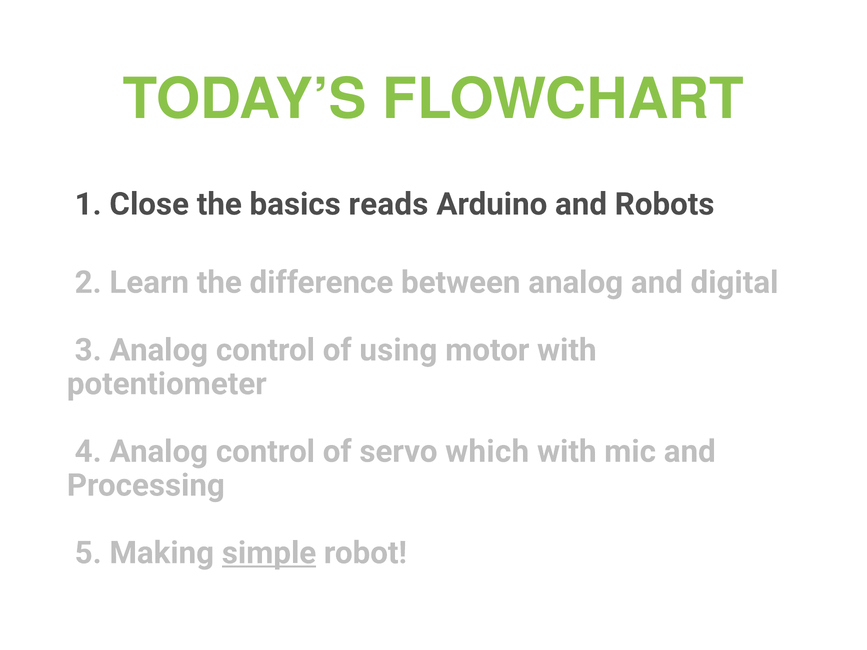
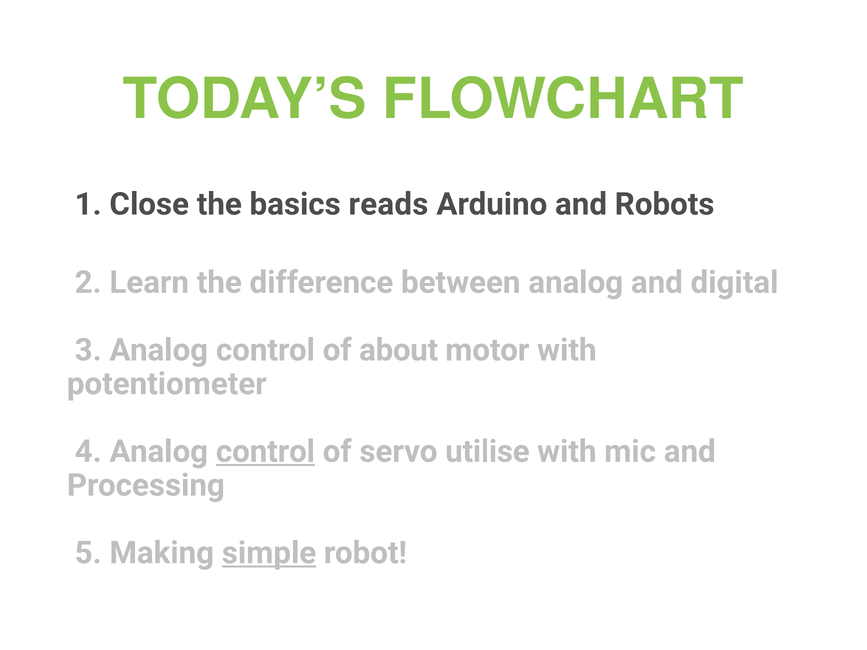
using: using -> about
control at (265, 452) underline: none -> present
which: which -> utilise
